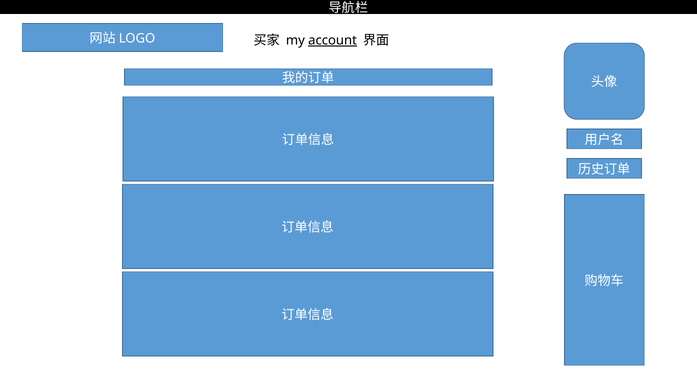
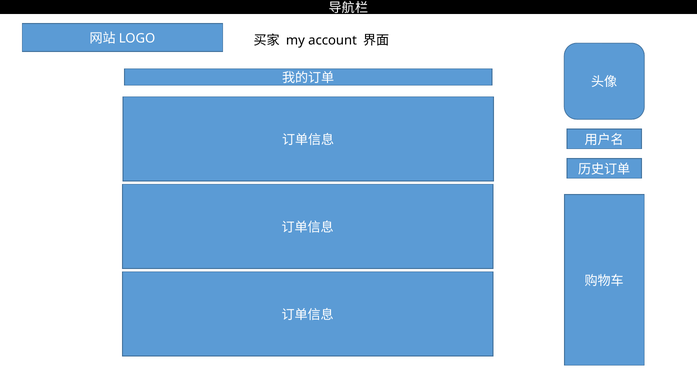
account underline: present -> none
